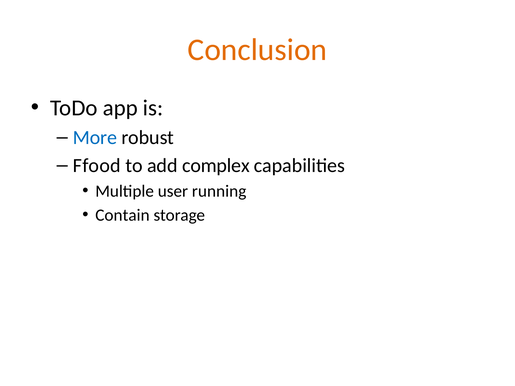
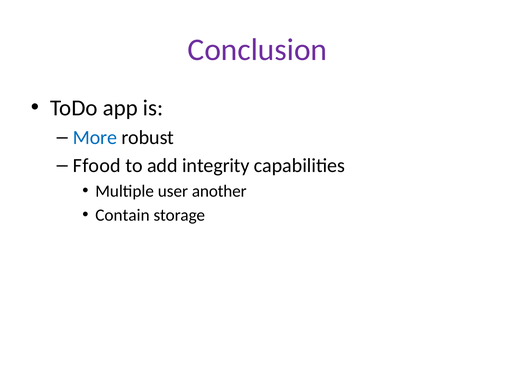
Conclusion colour: orange -> purple
complex: complex -> integrity
running: running -> another
